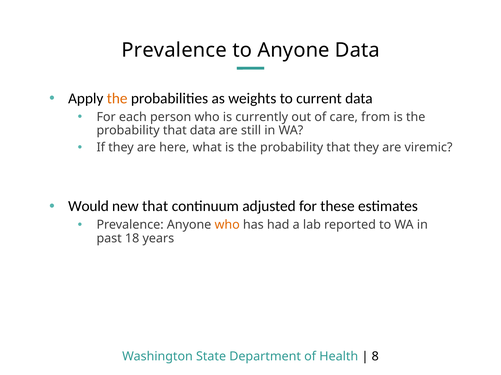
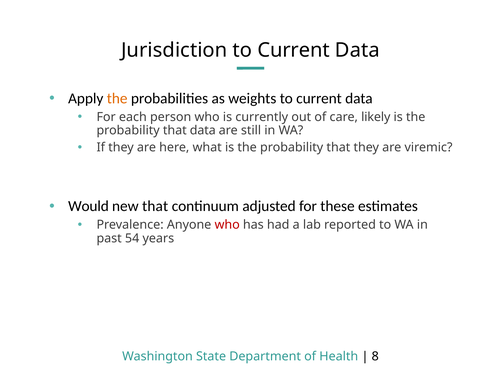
Prevalence at (174, 50): Prevalence -> Jurisdiction
Anyone at (294, 50): Anyone -> Current
from: from -> likely
who at (227, 225) colour: orange -> red
18: 18 -> 54
